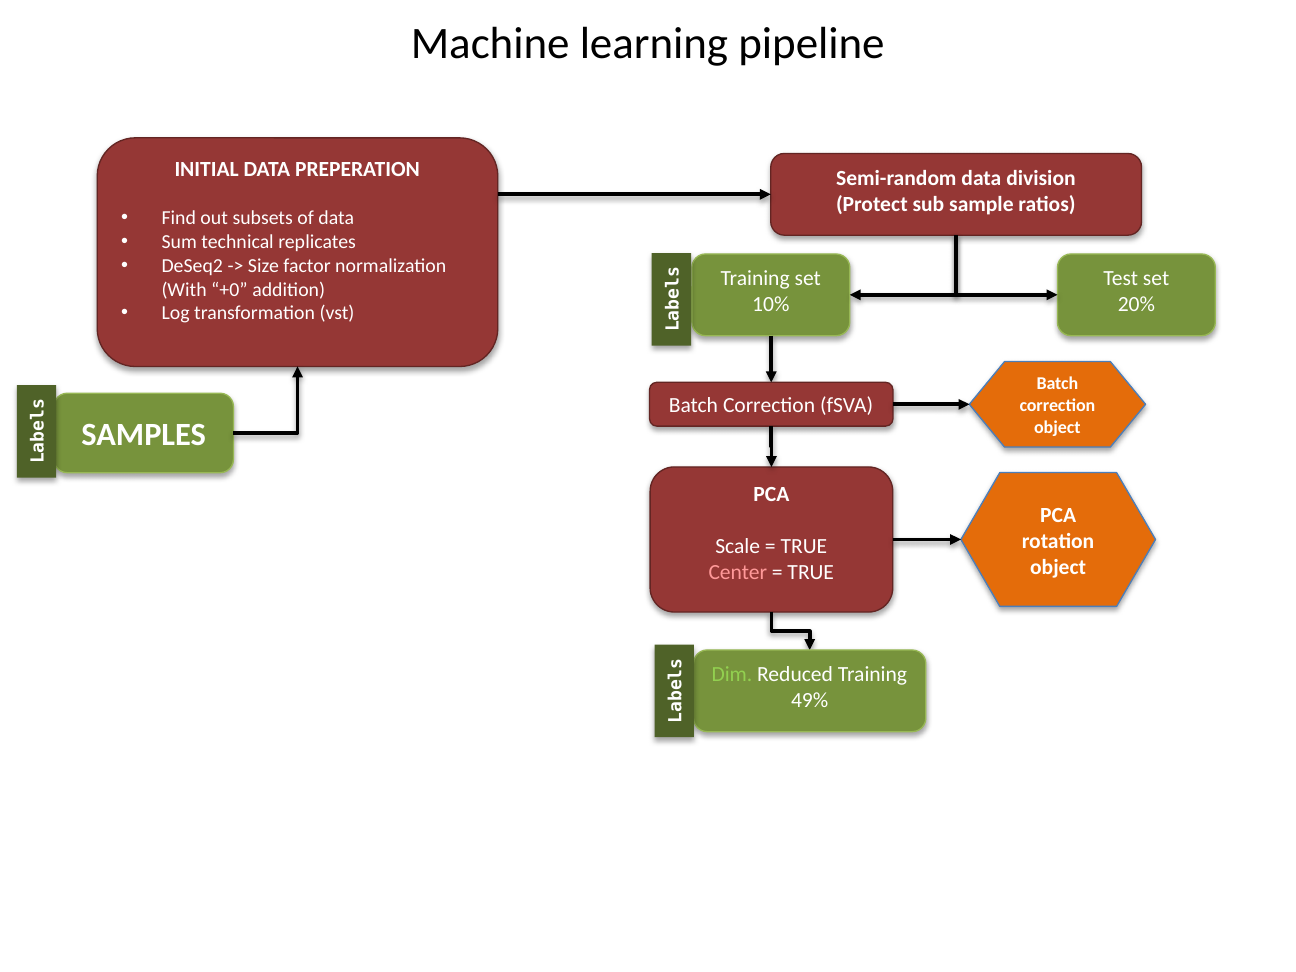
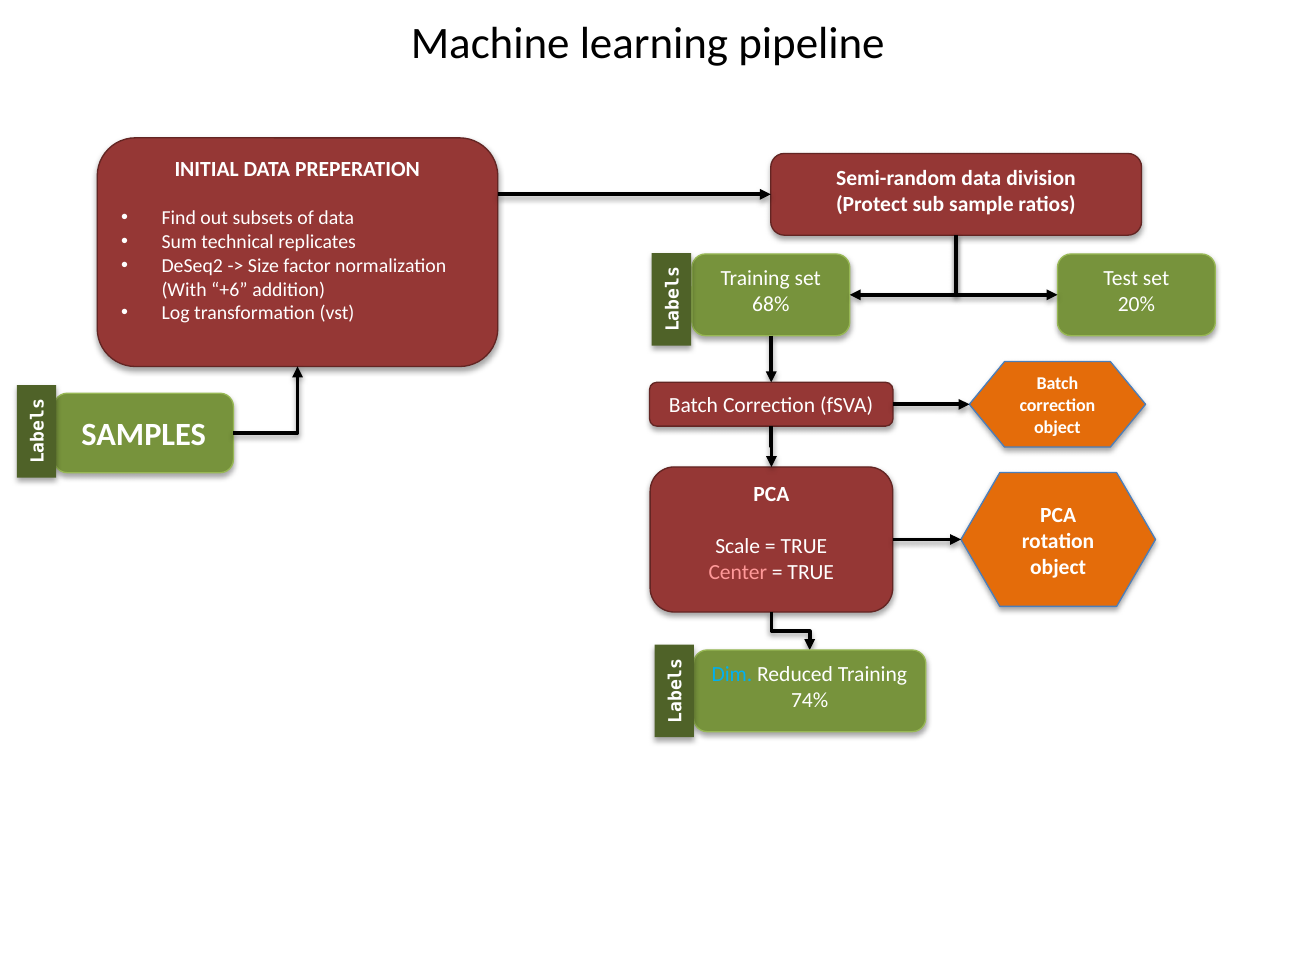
+0: +0 -> +6
10%: 10% -> 68%
Dim colour: light green -> light blue
49%: 49% -> 74%
